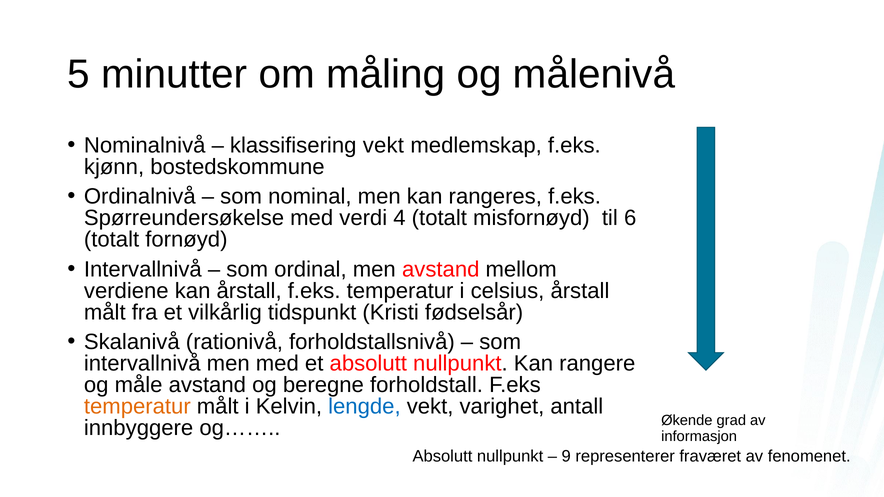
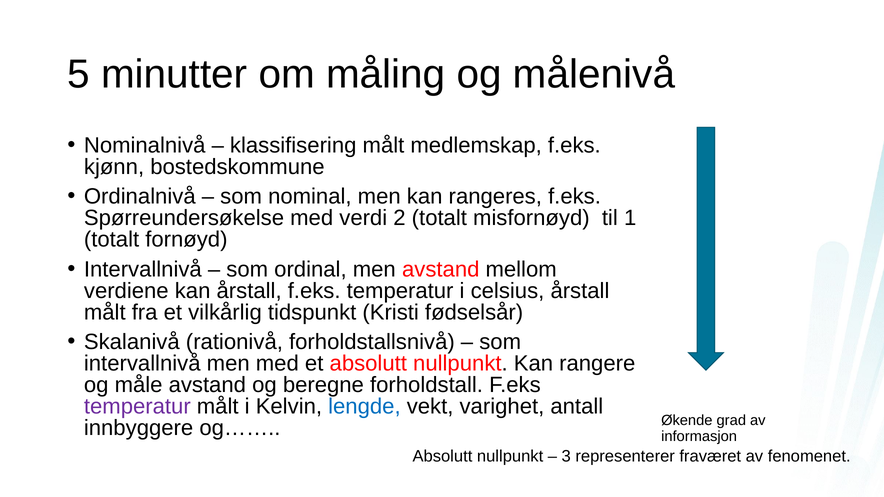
klassifisering vekt: vekt -> målt
4: 4 -> 2
6: 6 -> 1
temperatur at (137, 407) colour: orange -> purple
9: 9 -> 3
